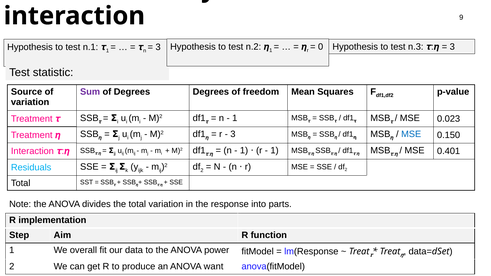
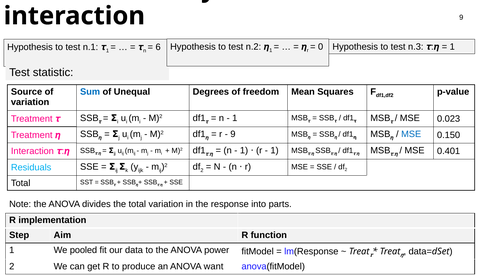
3 at (452, 47): 3 -> 1
3 at (158, 47): 3 -> 6
Sum colour: purple -> blue
of Degrees: Degrees -> Unequal
3 at (233, 134): 3 -> 9
overall: overall -> pooled
